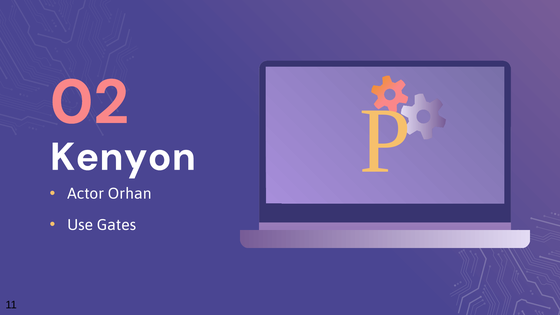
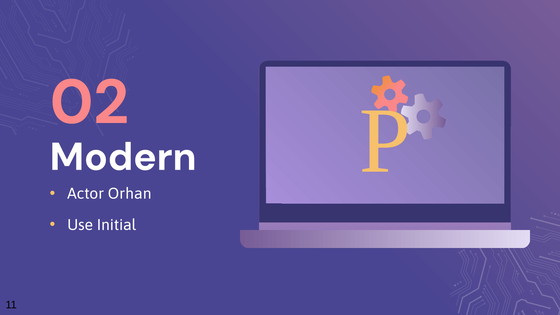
Kenyon: Kenyon -> Modern
Gates: Gates -> Initial
